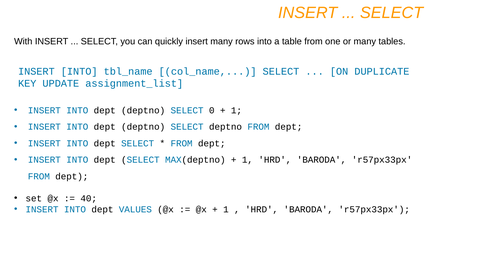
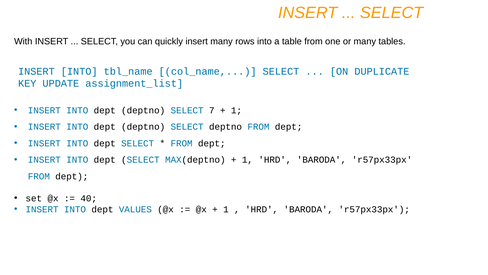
0: 0 -> 7
